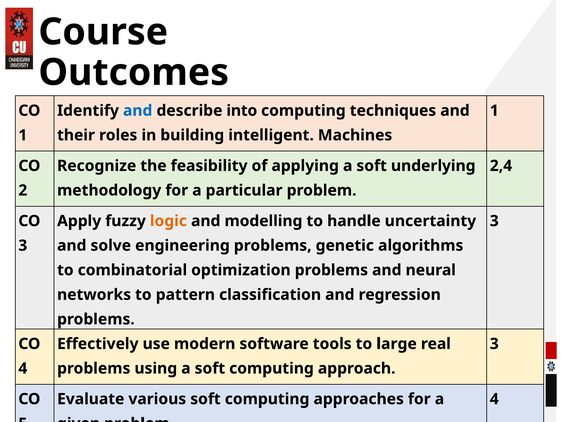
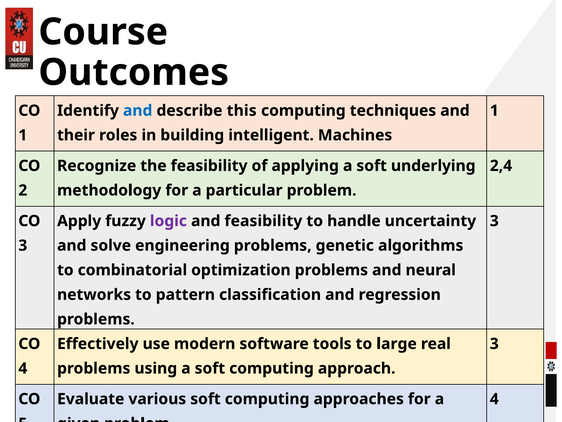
into: into -> this
logic colour: orange -> purple
and modelling: modelling -> feasibility
